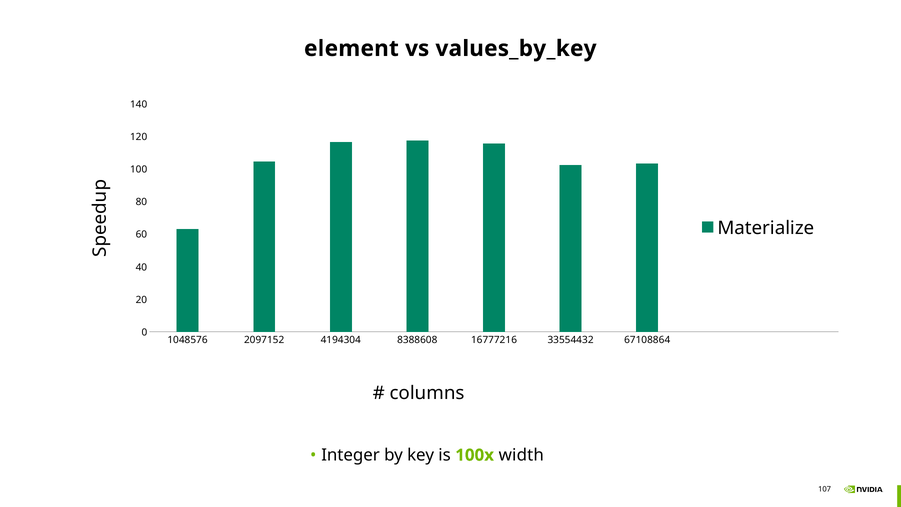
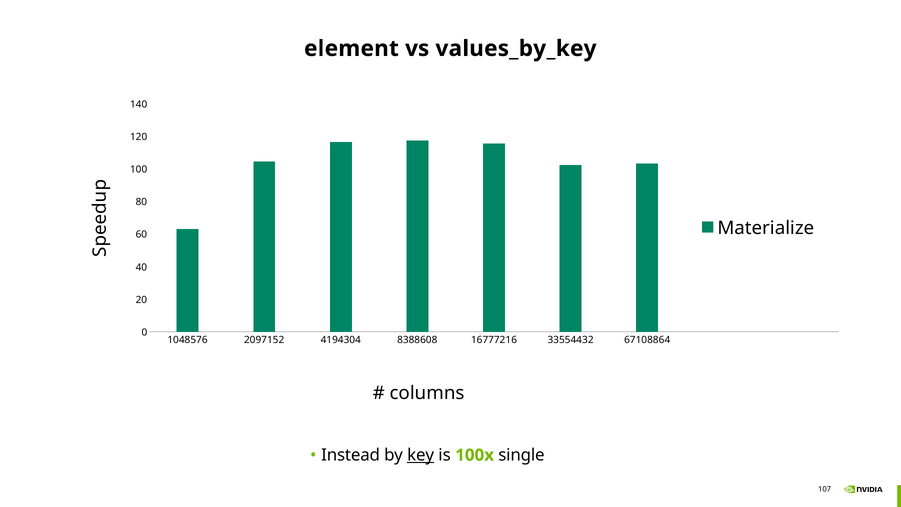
Integer: Integer -> Instead
key underline: none -> present
width: width -> single
